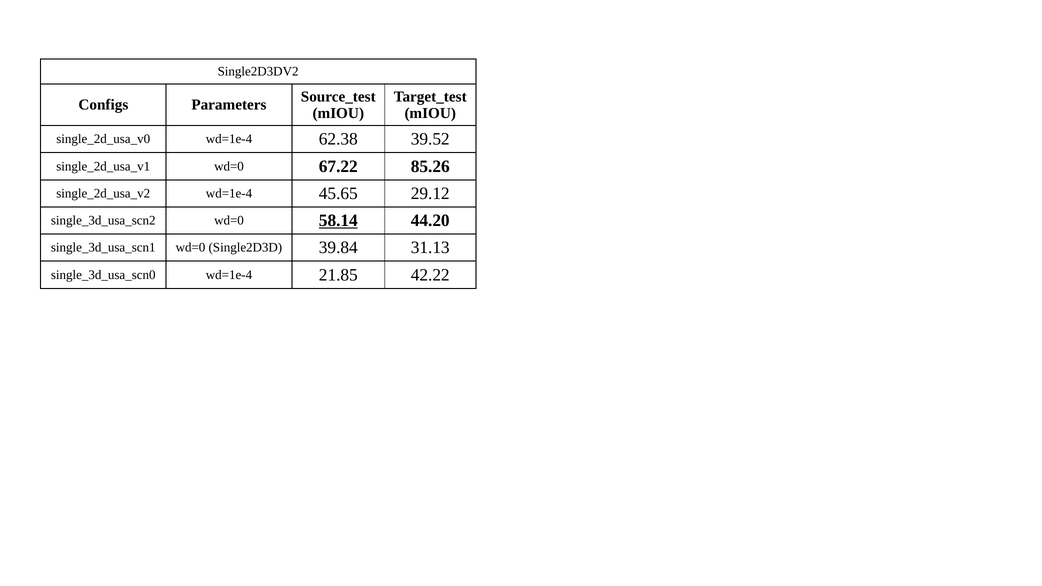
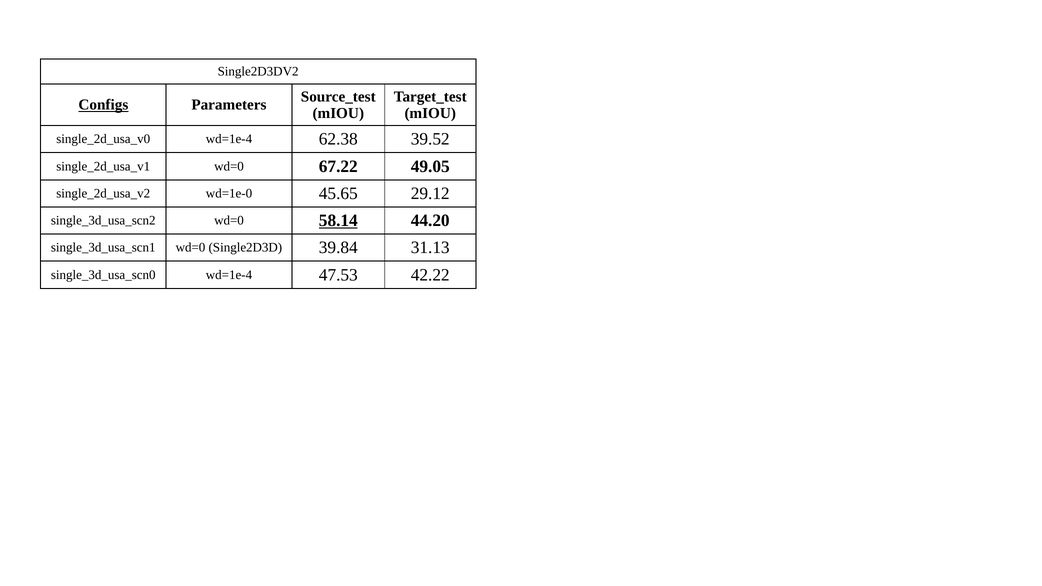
Configs underline: none -> present
85.26: 85.26 -> 49.05
wd=1e-4 at (229, 193): wd=1e-4 -> wd=1e-0
21.85: 21.85 -> 47.53
